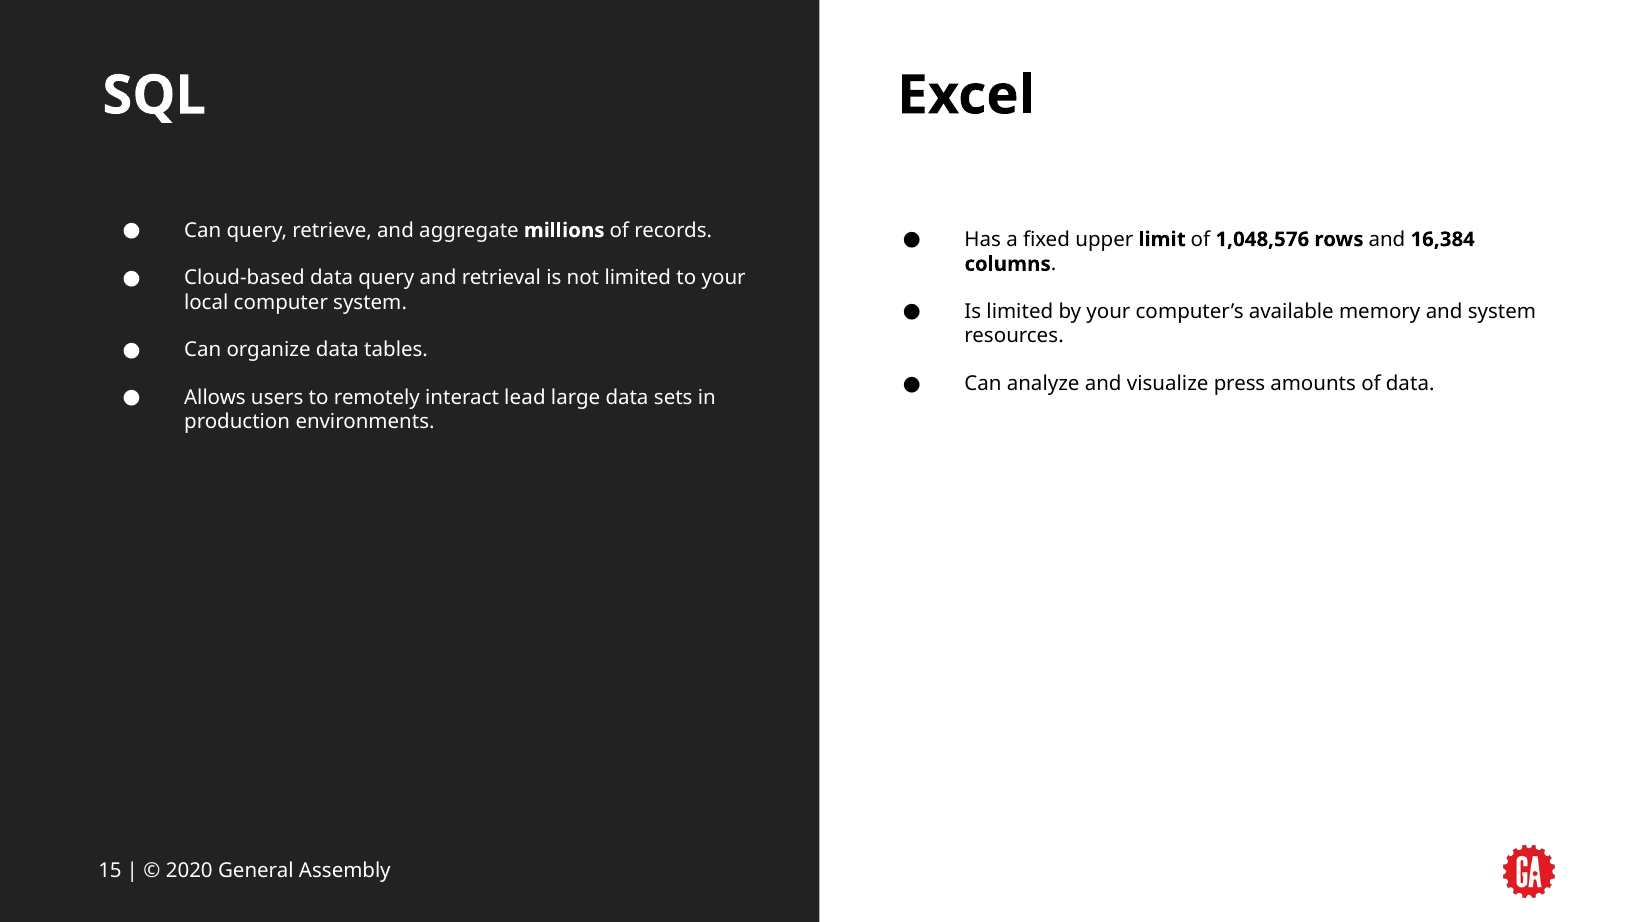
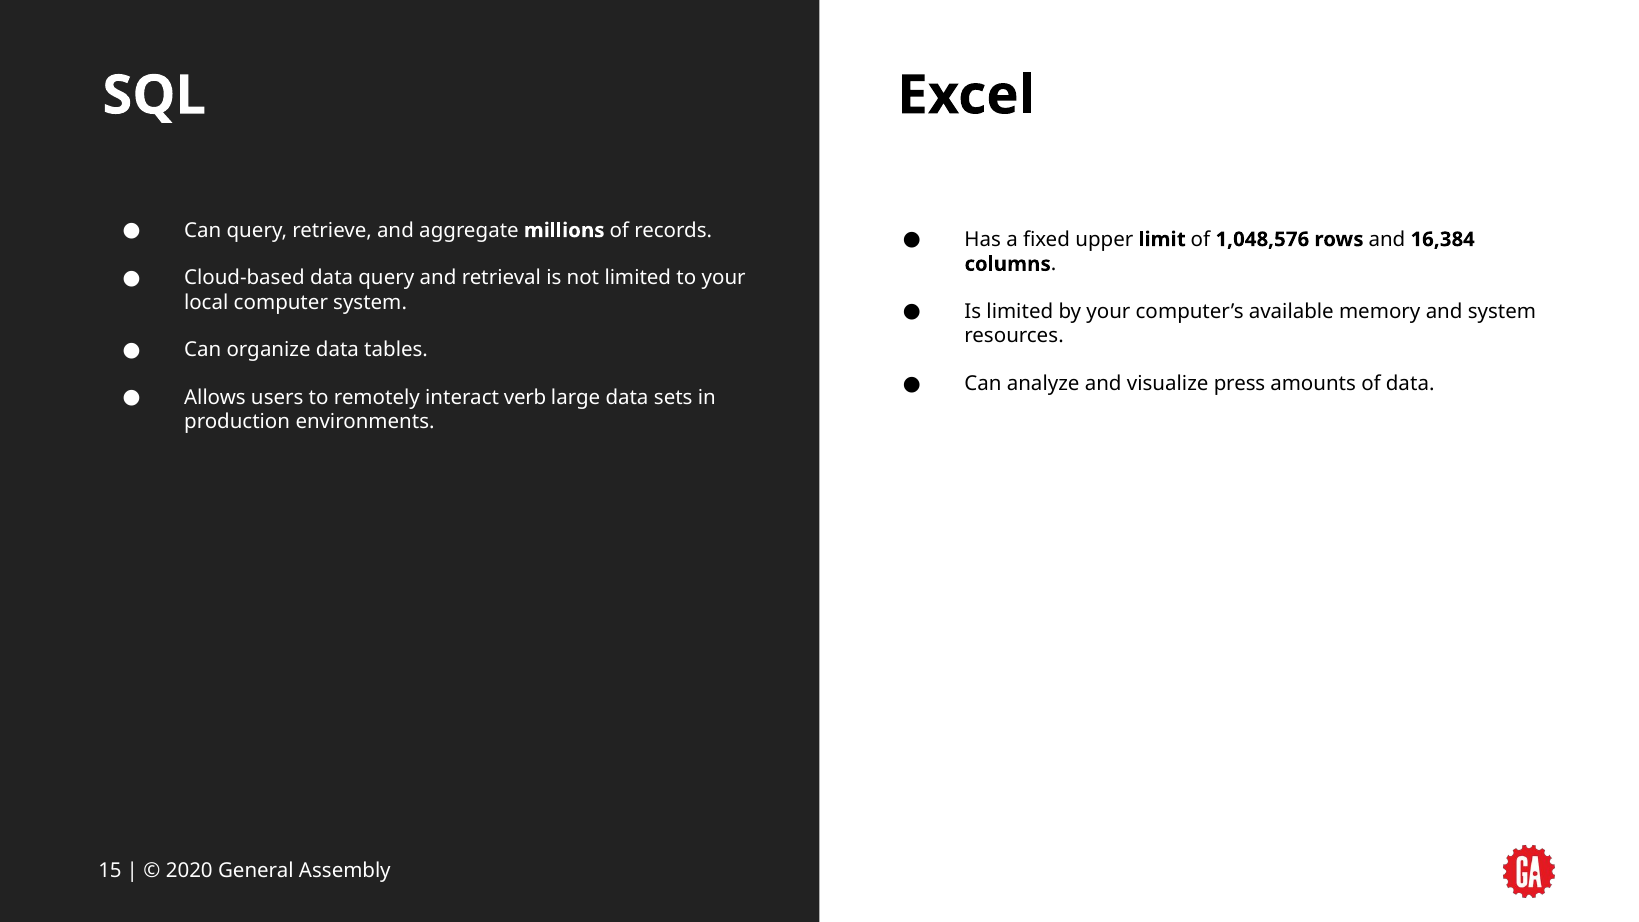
lead: lead -> verb
